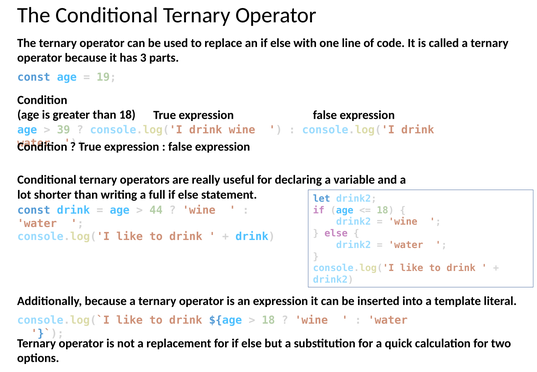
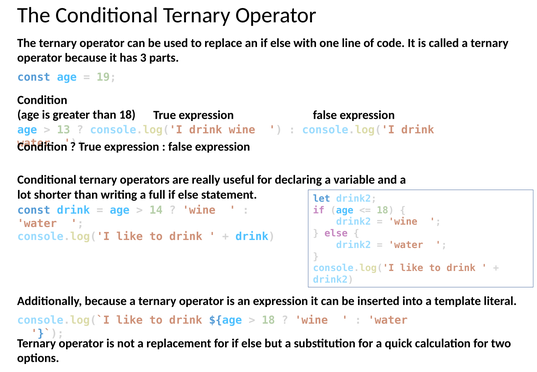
39: 39 -> 13
44: 44 -> 14
